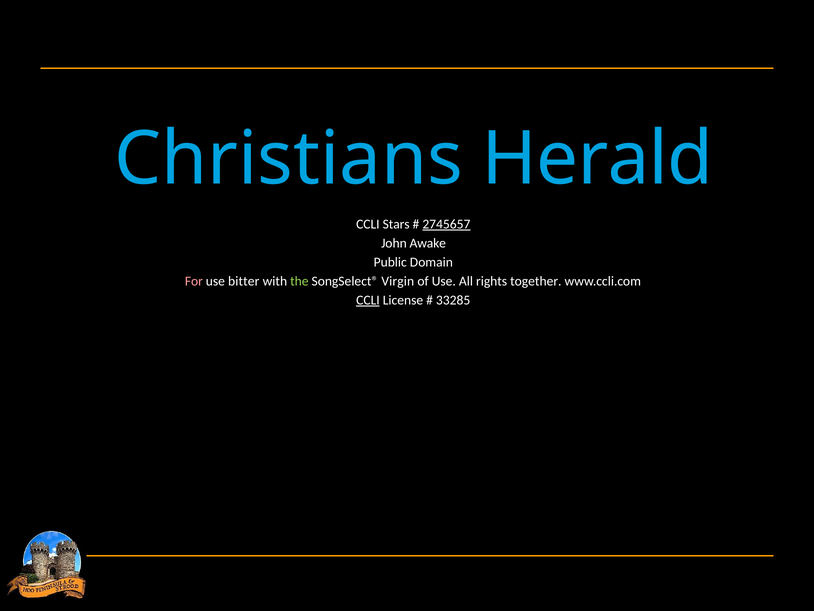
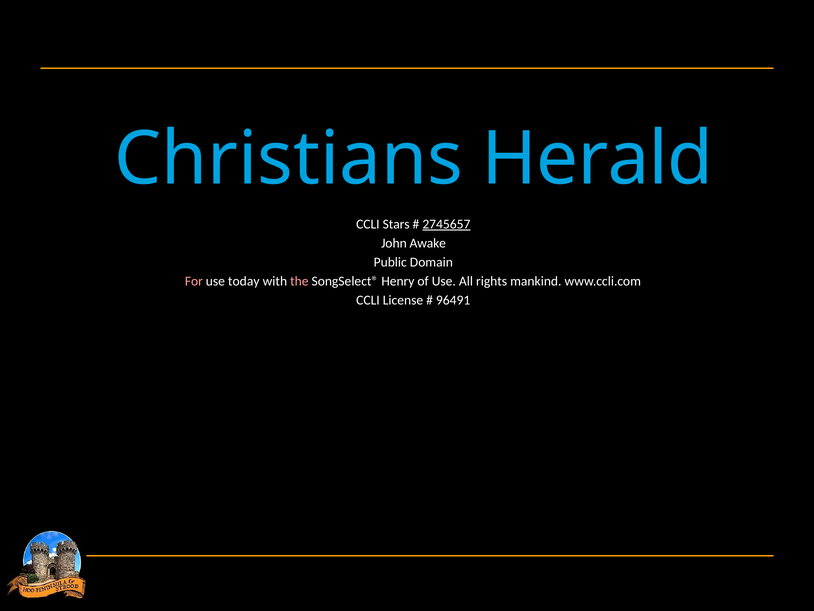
bitter: bitter -> today
the colour: light green -> pink
Virgin: Virgin -> Henry
together: together -> mankind
CCLI at (368, 300) underline: present -> none
33285: 33285 -> 96491
